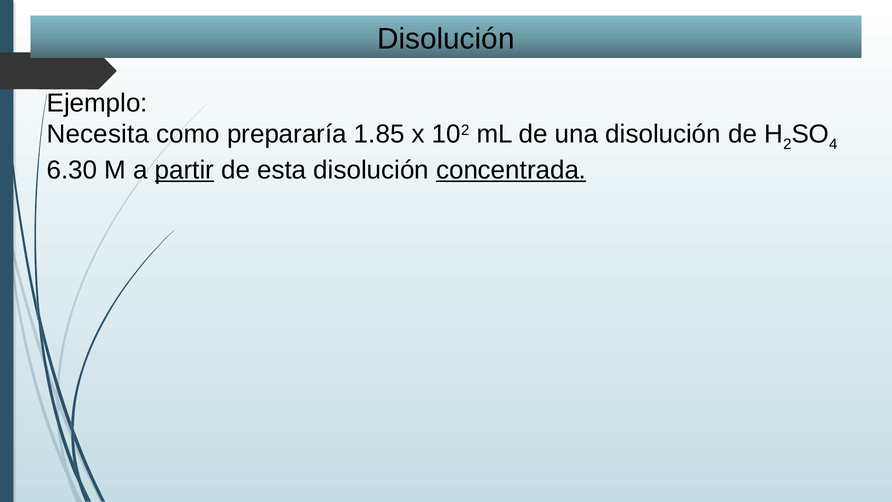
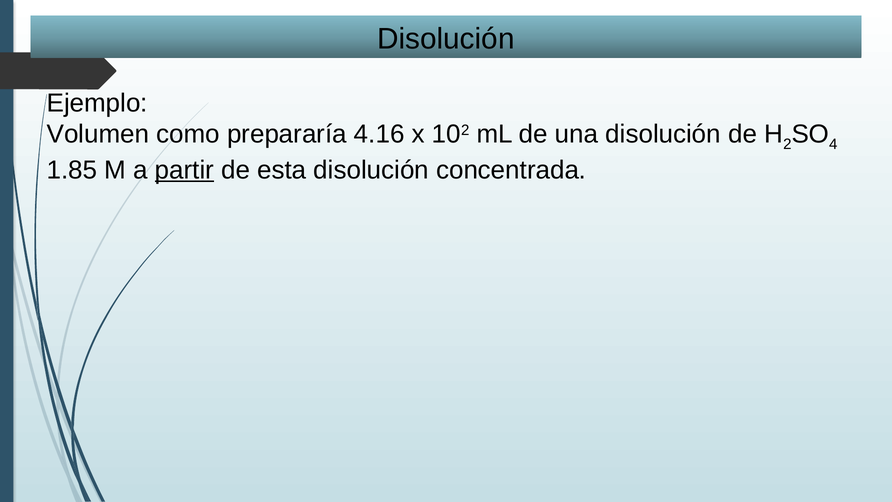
Necesita: Necesita -> Volumen
1.85: 1.85 -> 4.16
6.30: 6.30 -> 1.85
concentrada underline: present -> none
